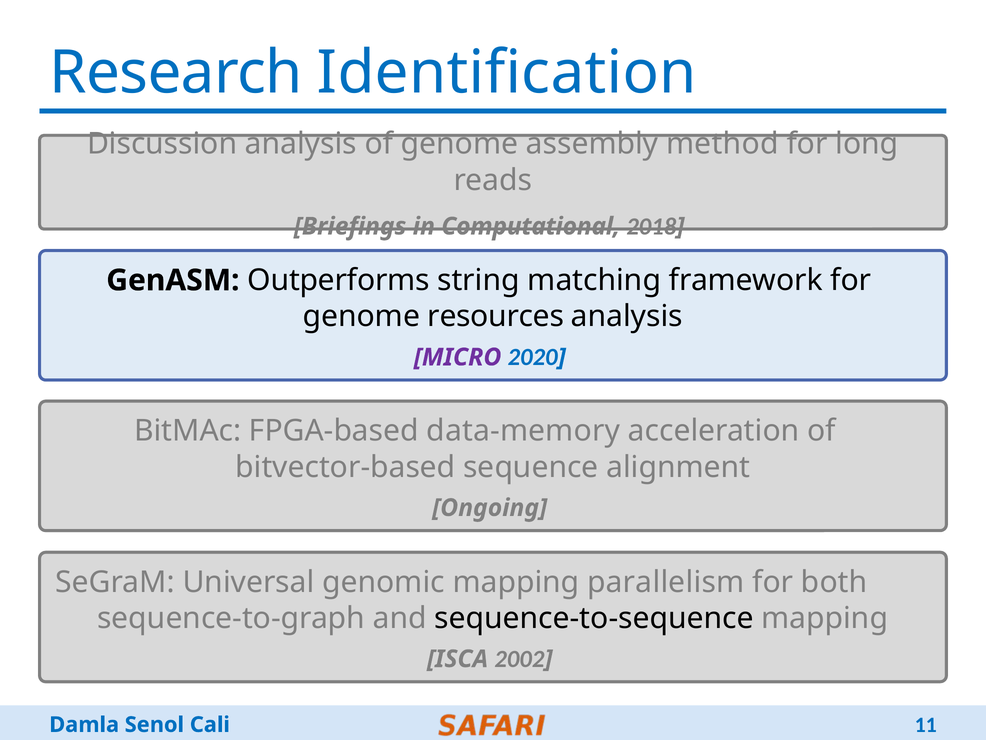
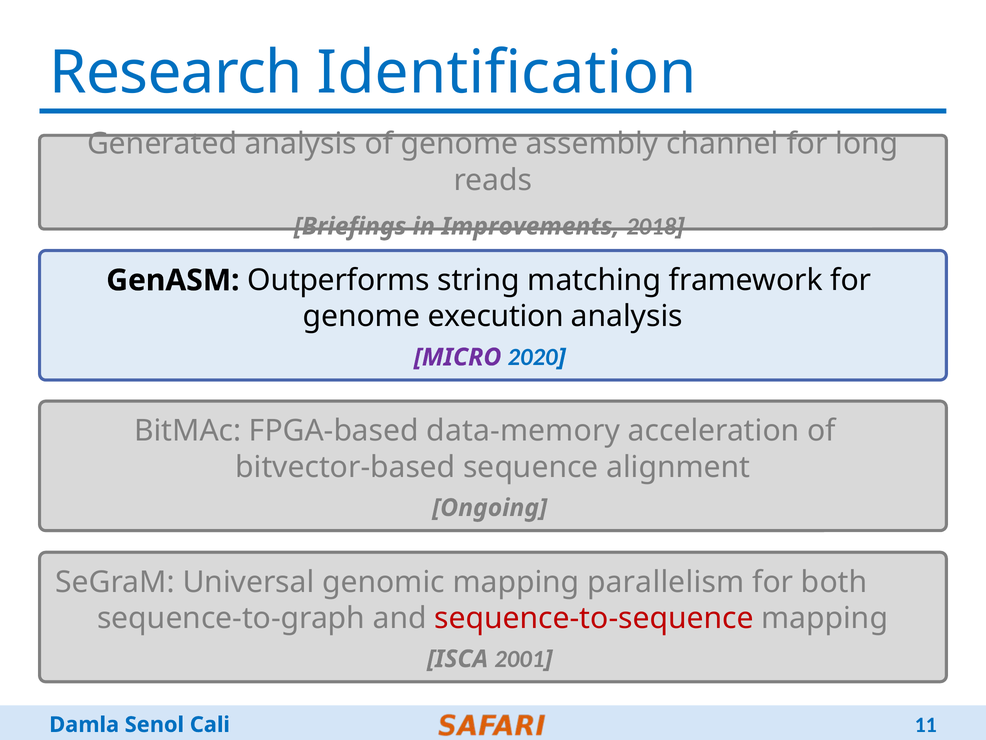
Discussion: Discussion -> Generated
method: method -> channel
Computational: Computational -> Improvements
resources: resources -> execution
sequence-to-sequence colour: black -> red
2002: 2002 -> 2001
